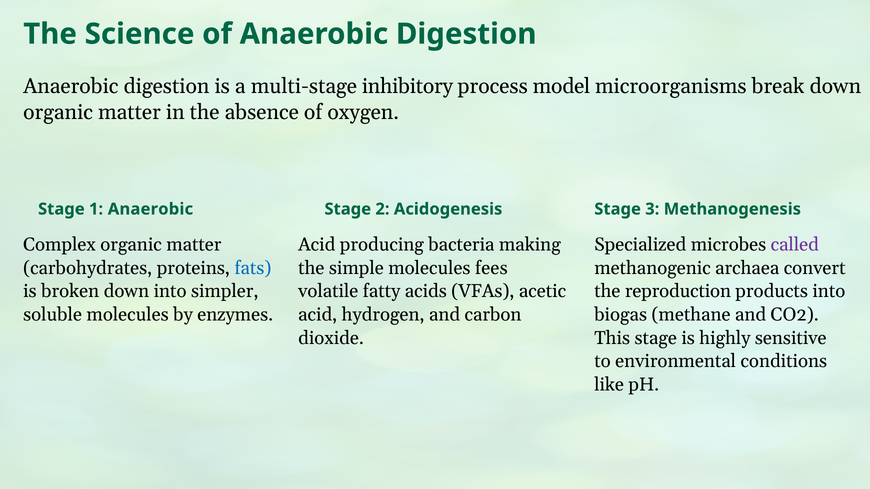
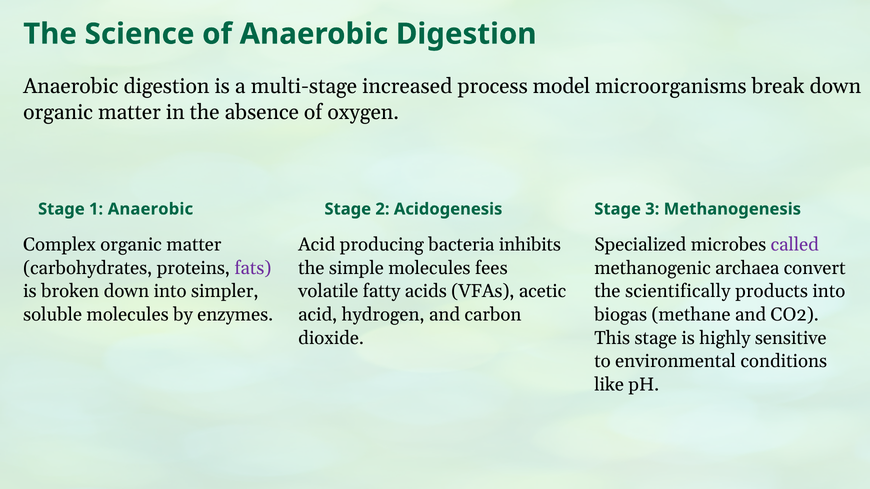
inhibitory: inhibitory -> increased
making: making -> inhibits
fats colour: blue -> purple
reproduction: reproduction -> scientifically
